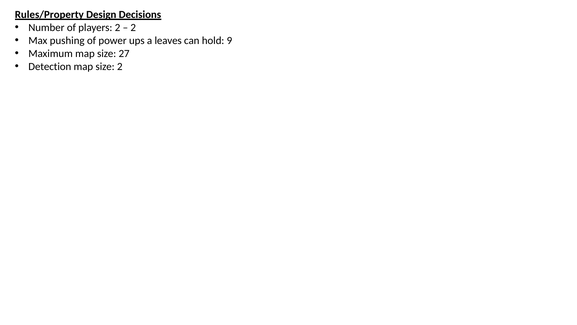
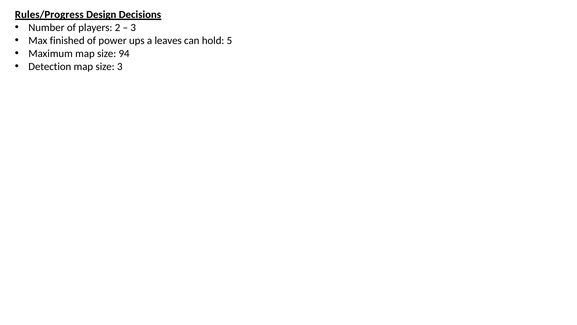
Rules/Property: Rules/Property -> Rules/Progress
2 at (133, 28): 2 -> 3
pushing: pushing -> finished
9: 9 -> 5
27: 27 -> 94
size 2: 2 -> 3
